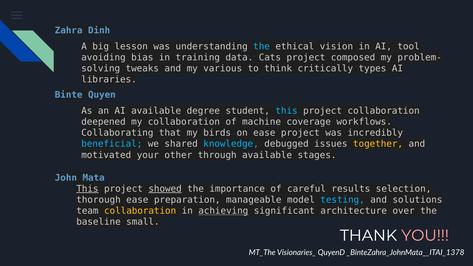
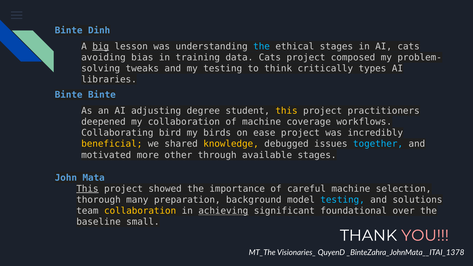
Zahra at (69, 31): Zahra -> Binte
big underline: none -> present
ethical vision: vision -> stages
AI tool: tool -> cats
my various: various -> testing
Binte Quyen: Quyen -> Binte
AI available: available -> adjusting
this at (287, 111) colour: light blue -> yellow
project collaboration: collaboration -> practitioners
that: that -> bird
beneficial colour: light blue -> yellow
knowledge colour: light blue -> yellow
together colour: yellow -> light blue
your: your -> more
showed underline: present -> none
careful results: results -> machine
thorough ease: ease -> many
manageable: manageable -> background
architecture: architecture -> foundational
